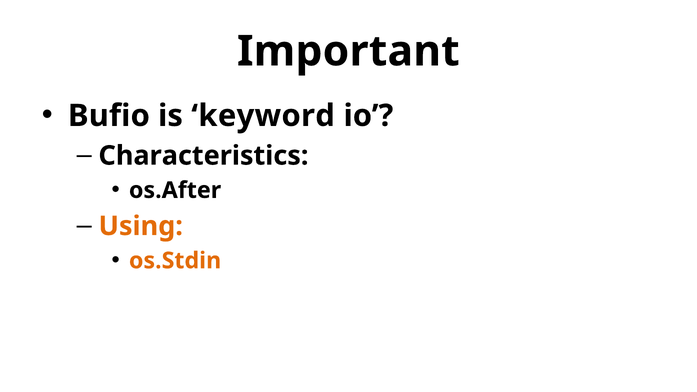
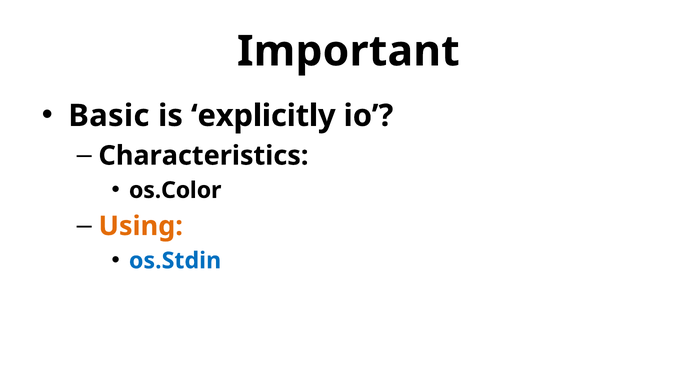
Bufio: Bufio -> Basic
keyword: keyword -> explicitly
os.After: os.After -> os.Color
os.Stdin colour: orange -> blue
